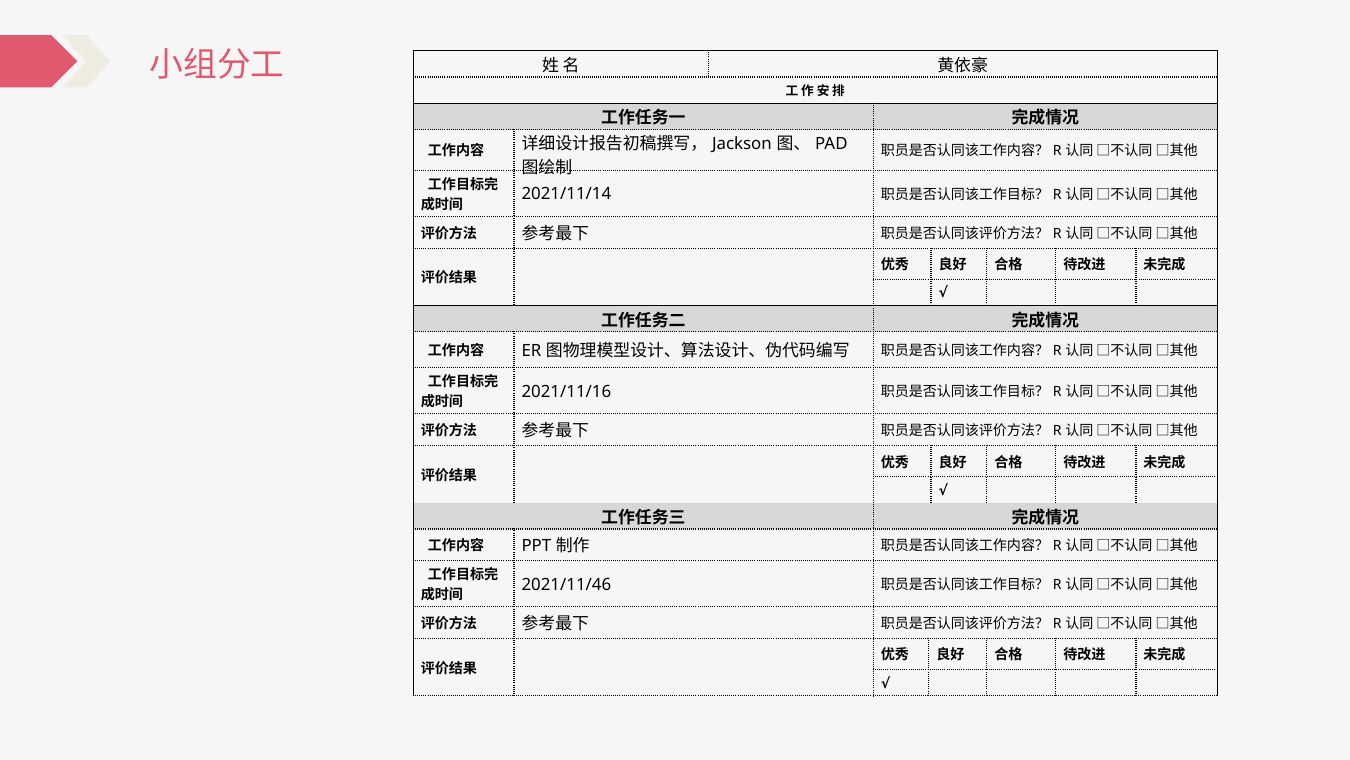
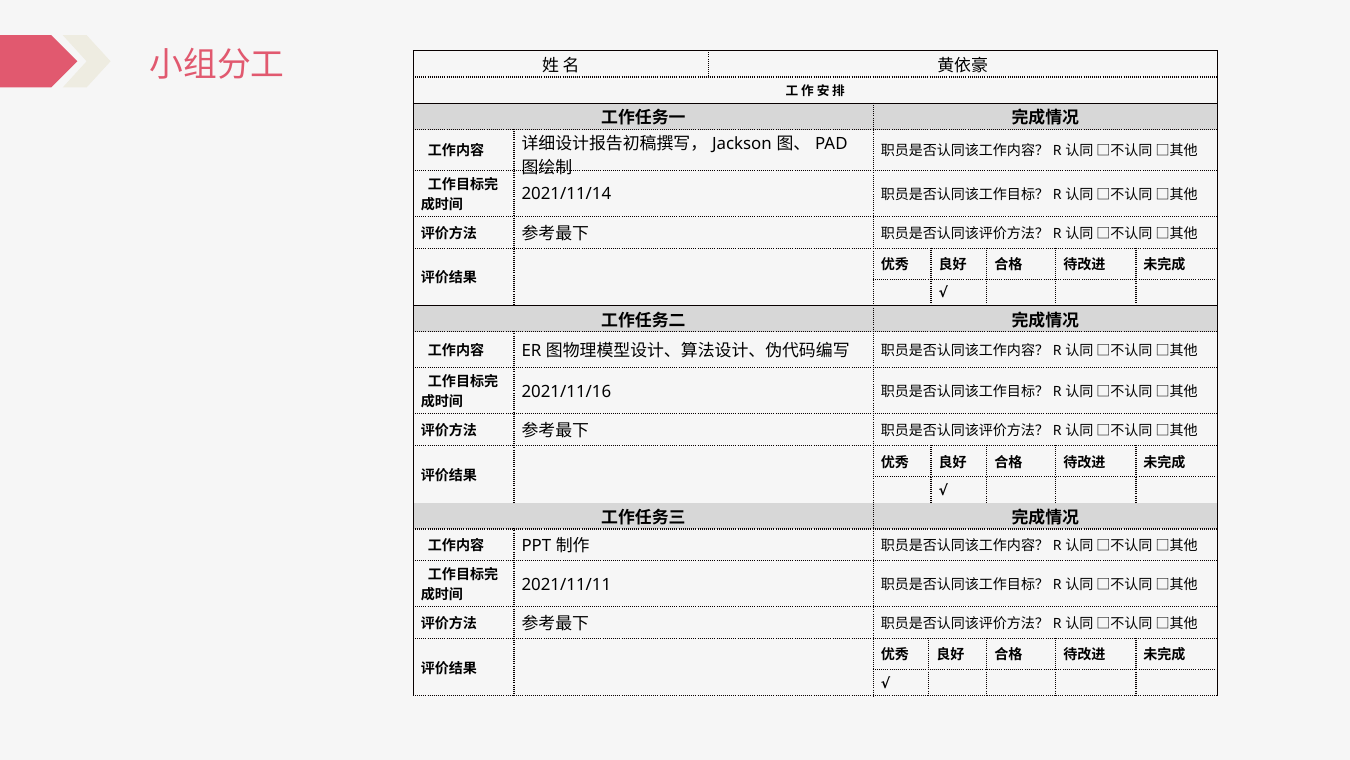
2021/11/46: 2021/11/46 -> 2021/11/11
